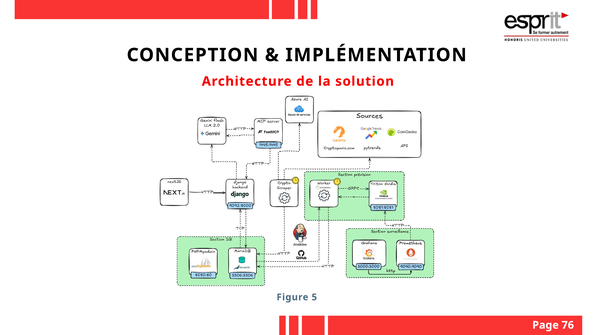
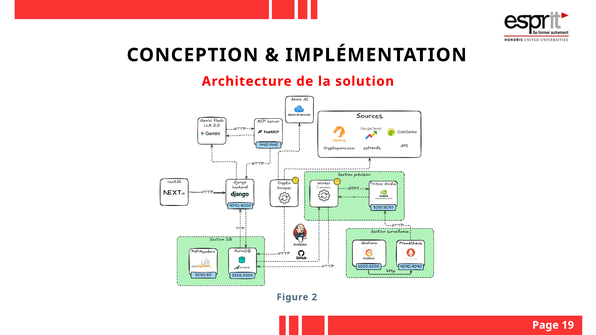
5: 5 -> 2
76: 76 -> 19
